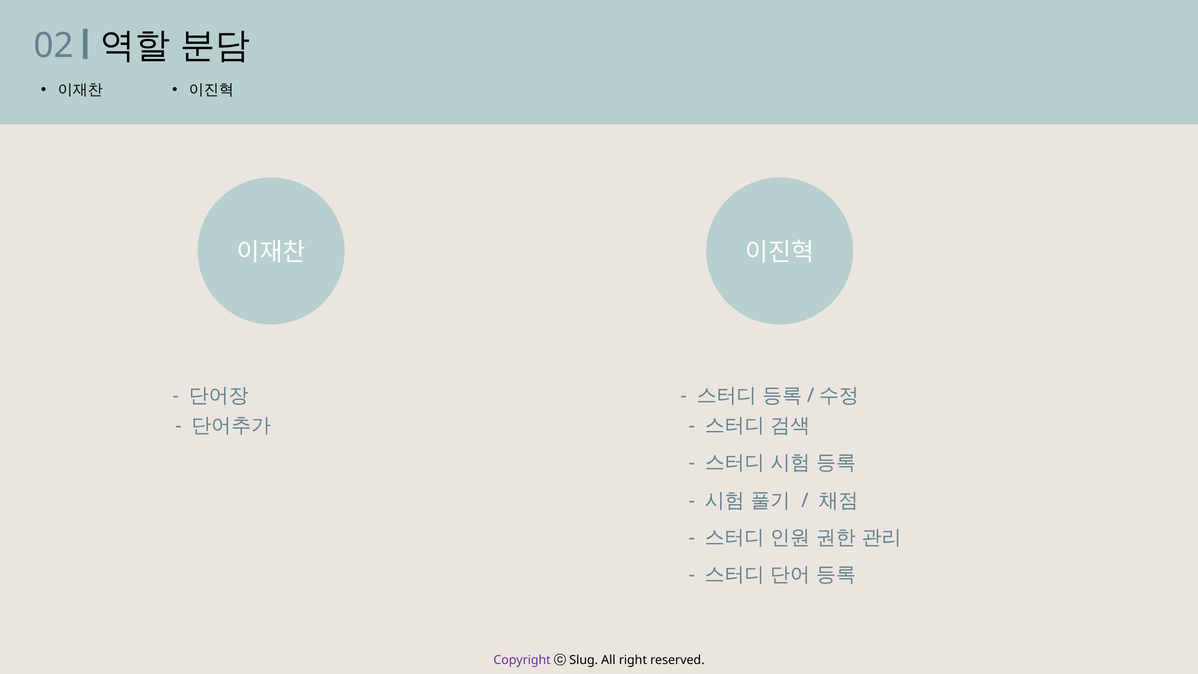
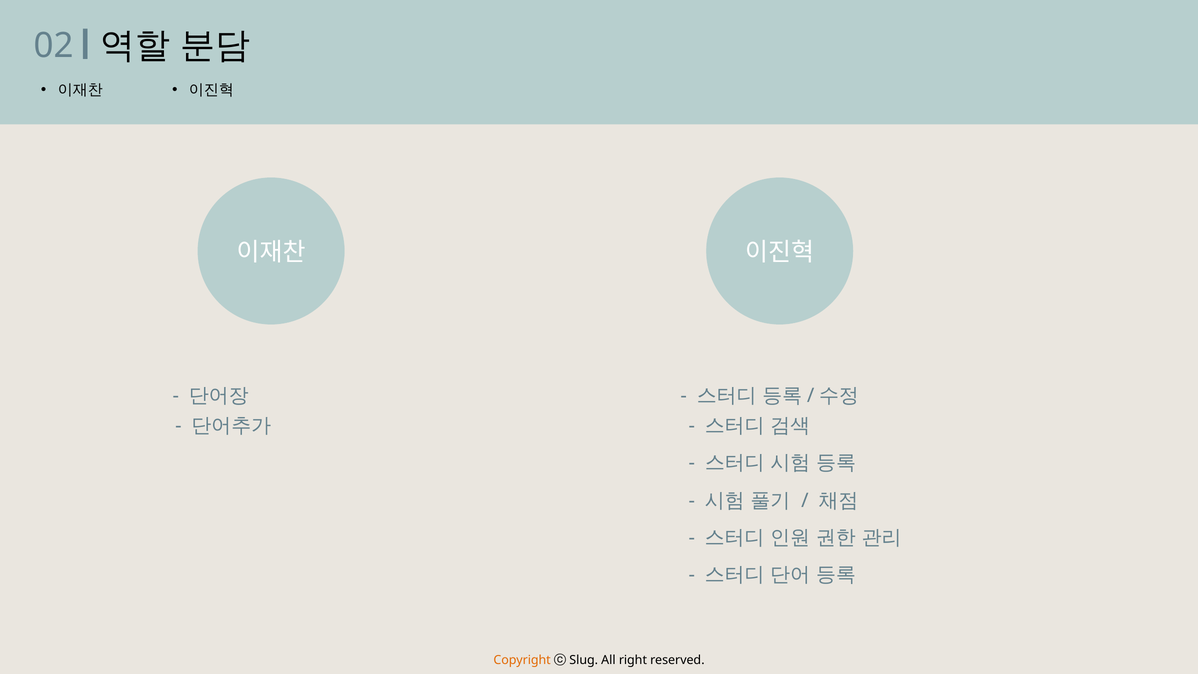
Copyright colour: purple -> orange
